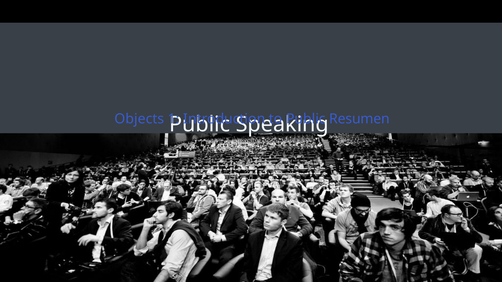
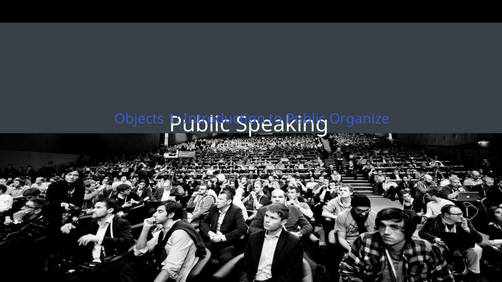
Resumen: Resumen -> Organize
